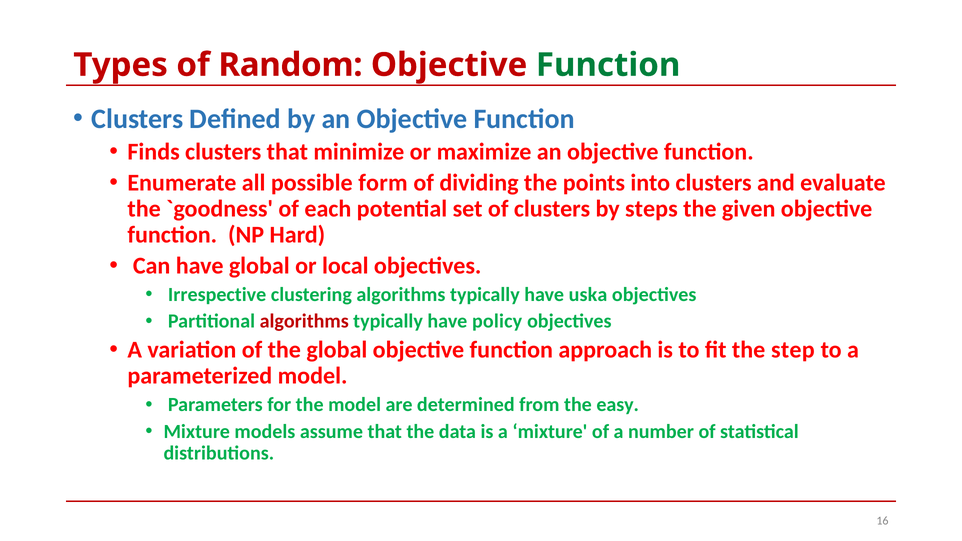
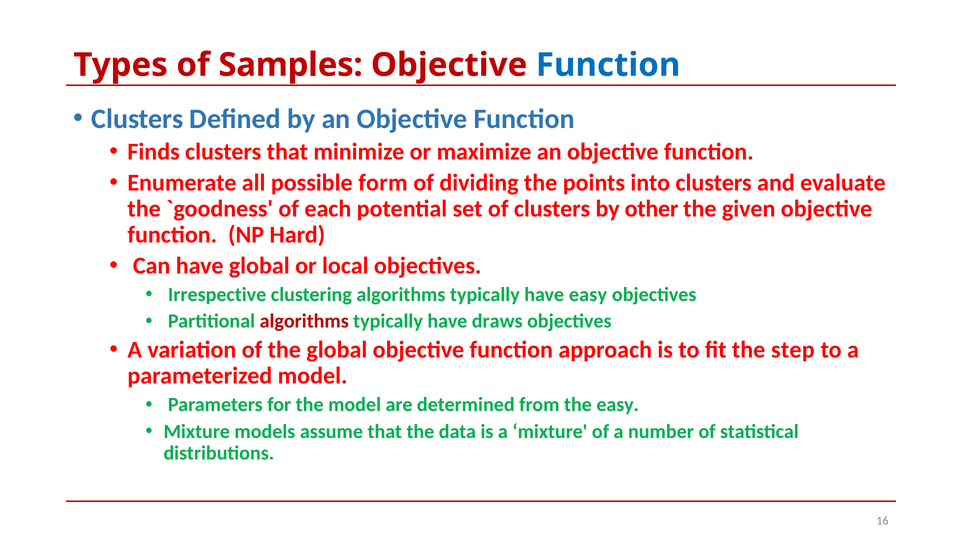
Random: Random -> Samples
Function at (608, 65) colour: green -> blue
steps: steps -> other
have uska: uska -> easy
policy: policy -> draws
